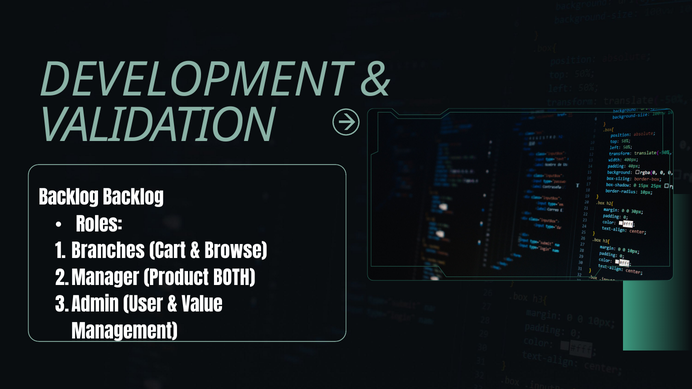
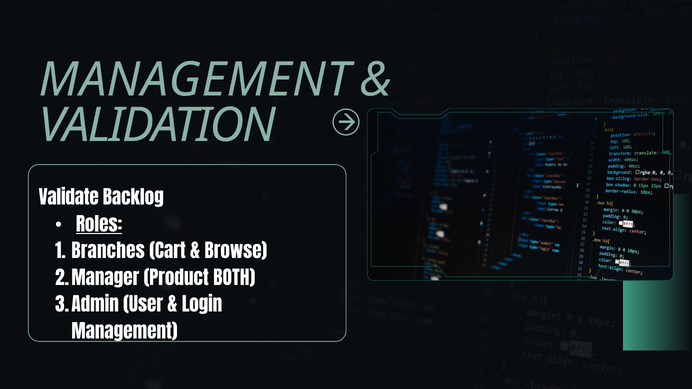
DEVELOPMENT at (195, 80): DEVELOPMENT -> MANAGEMENT
Backlog at (69, 199): Backlog -> Validate
Roles underline: none -> present
Value: Value -> Login
